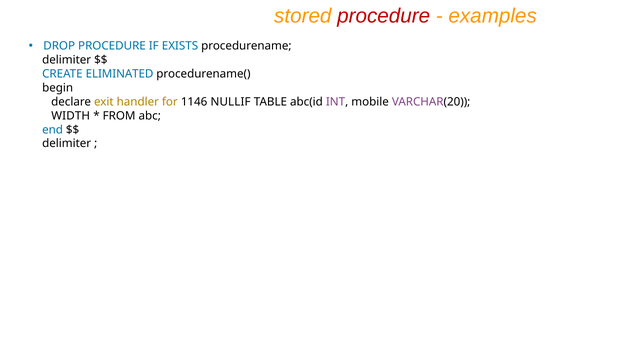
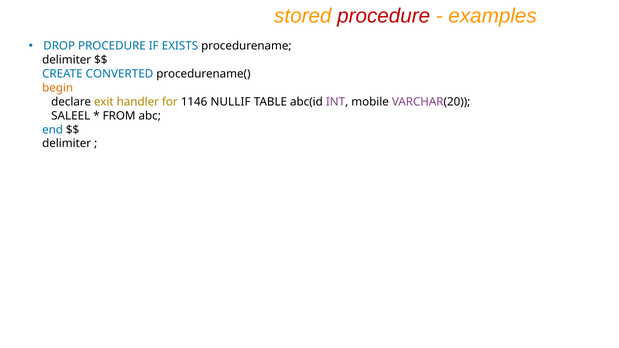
ELIMINATED: ELIMINATED -> CONVERTED
begin colour: black -> orange
WIDTH: WIDTH -> SALEEL
